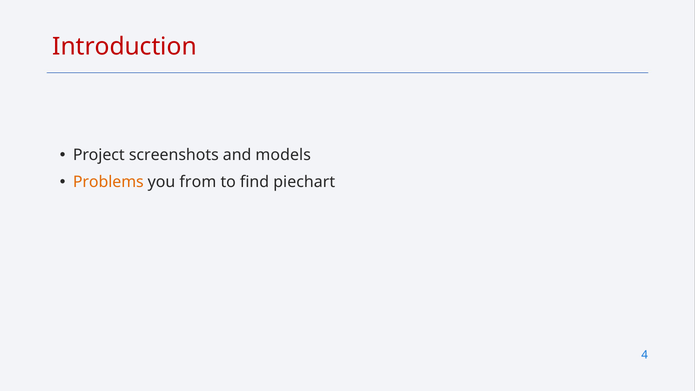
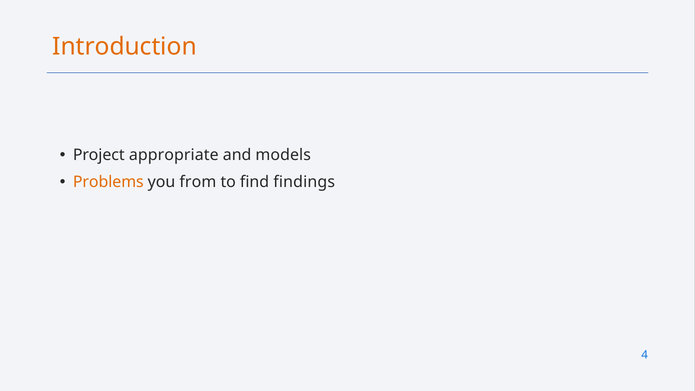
Introduction colour: red -> orange
screenshots: screenshots -> appropriate
piechart: piechart -> findings
